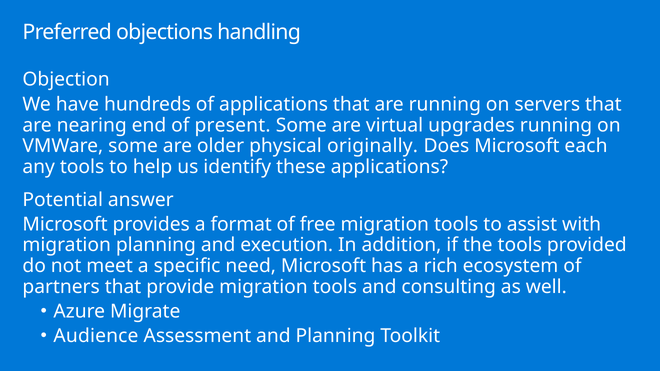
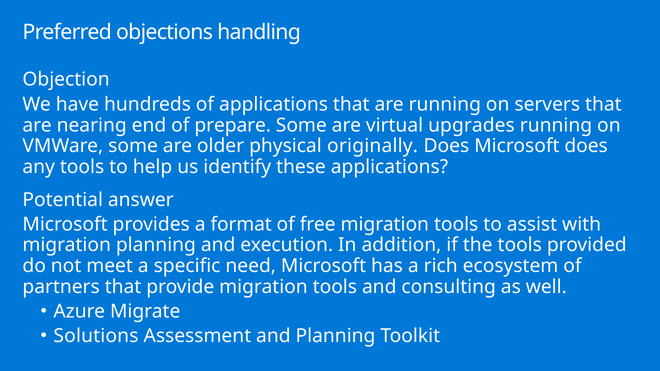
present: present -> prepare
Microsoft each: each -> does
Audience: Audience -> Solutions
